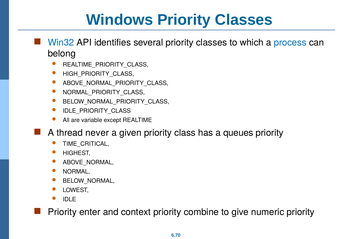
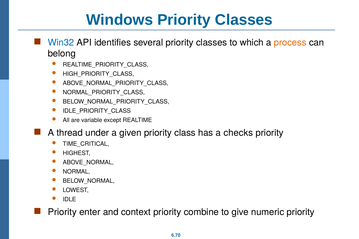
process colour: blue -> orange
never: never -> under
queues: queues -> checks
